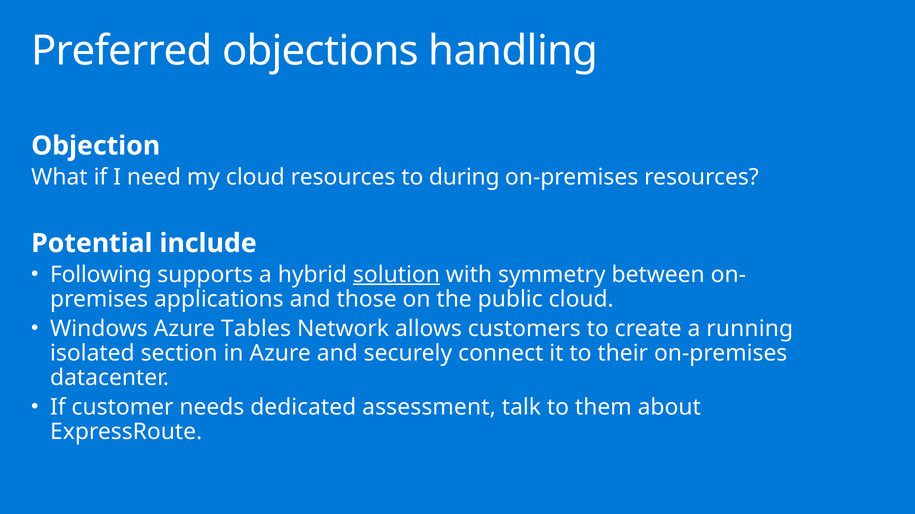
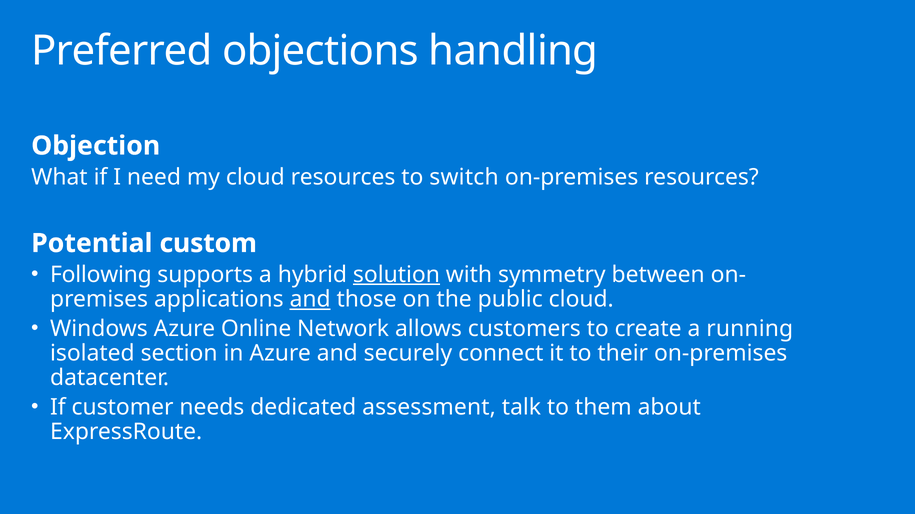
during: during -> switch
include: include -> custom
and at (310, 300) underline: none -> present
Tables: Tables -> Online
